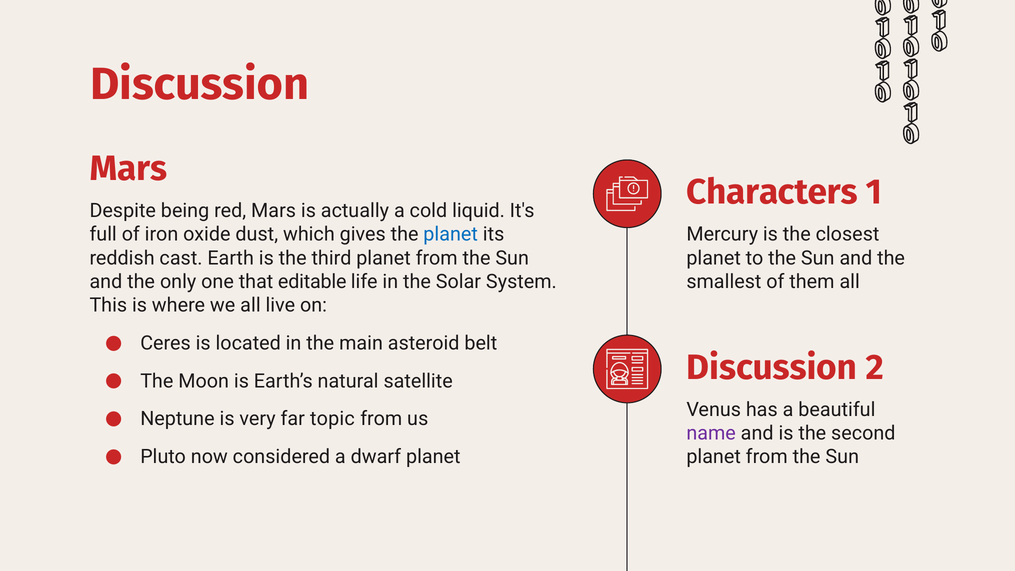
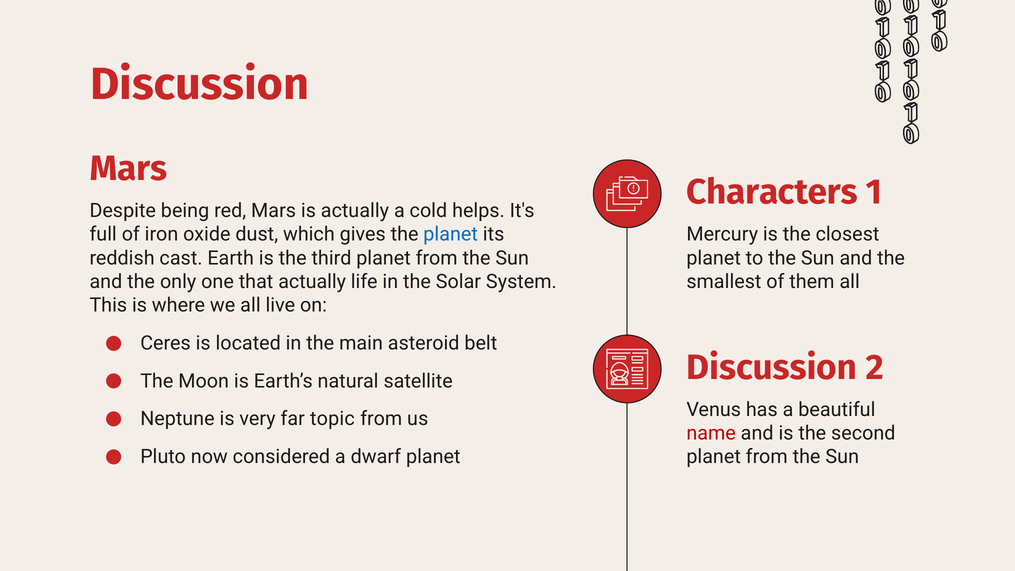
liquid: liquid -> helps
that editable: editable -> actually
name colour: purple -> red
